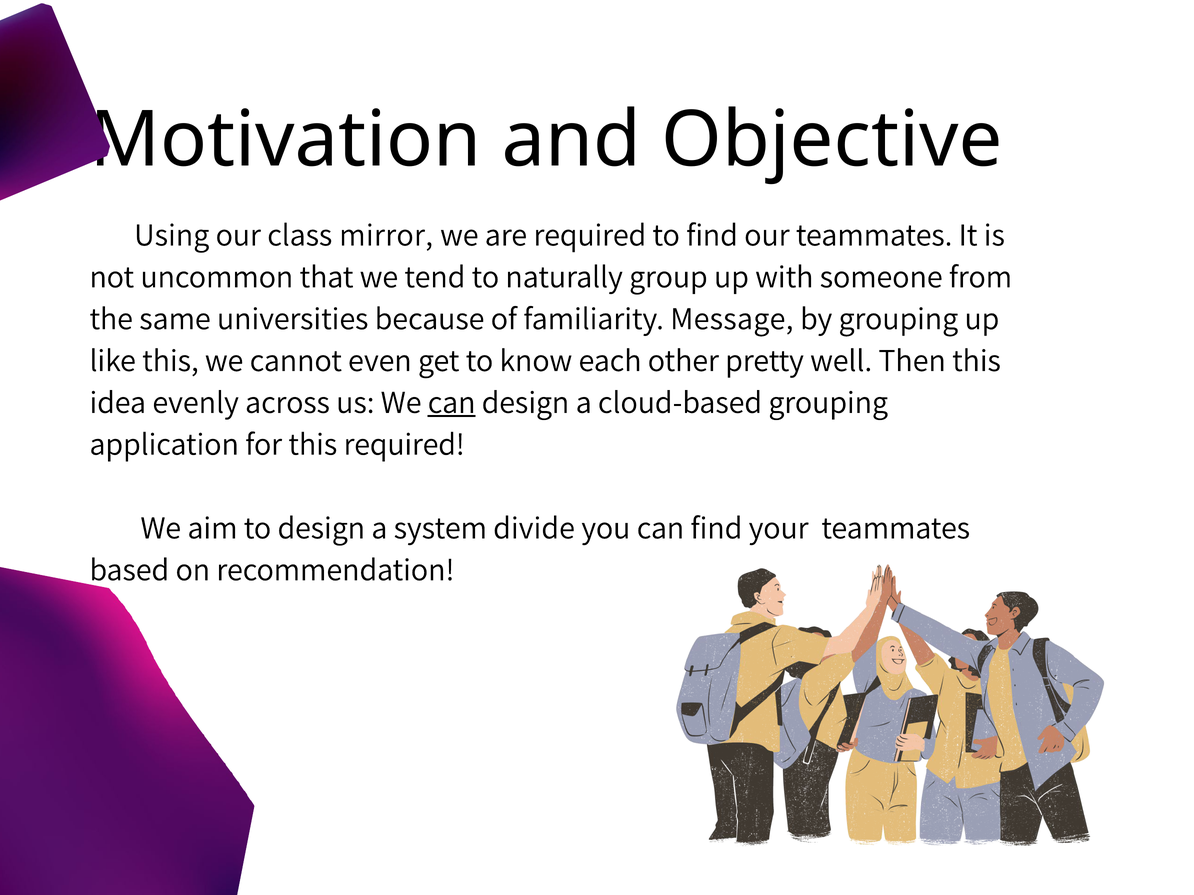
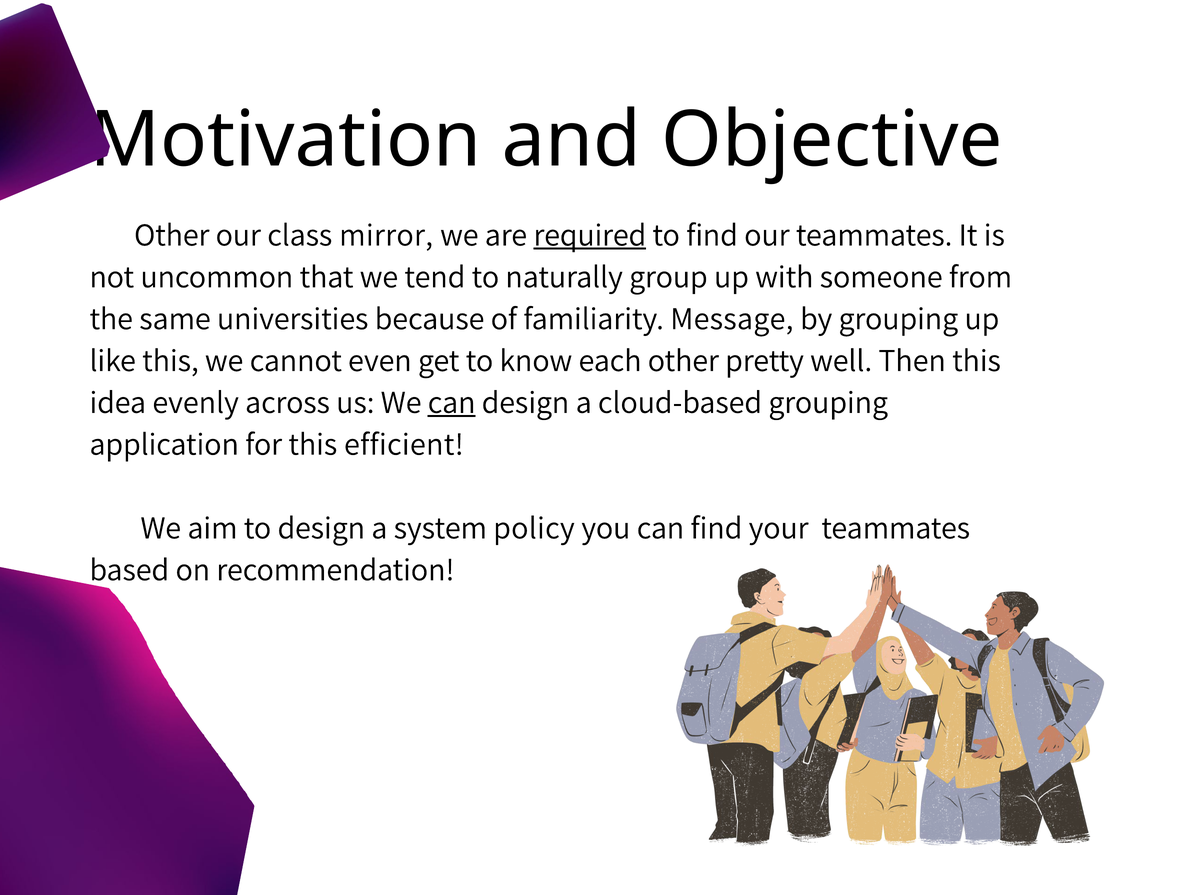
Using at (172, 235): Using -> Other
required at (590, 235) underline: none -> present
this required: required -> efficient
divide: divide -> policy
